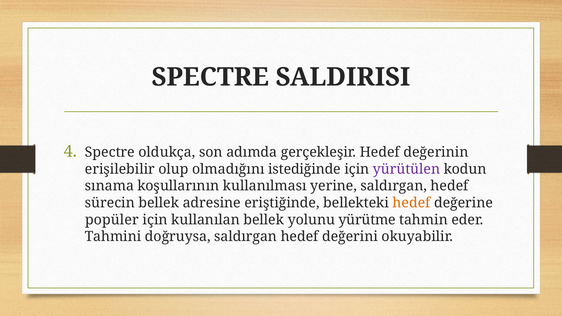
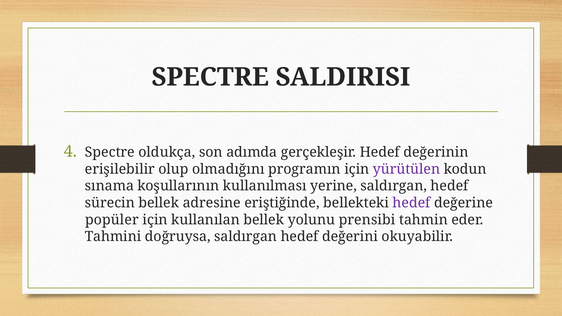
istediğinde: istediğinde -> programın
hedef at (412, 203) colour: orange -> purple
yürütme: yürütme -> prensibi
